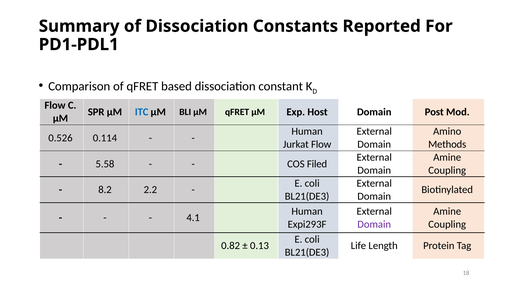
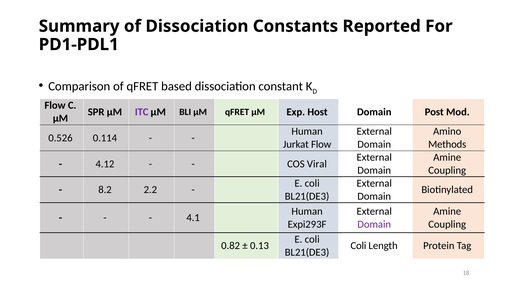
ITC colour: blue -> purple
5.58: 5.58 -> 4.12
Filed: Filed -> Viral
Life at (358, 246): Life -> Coli
